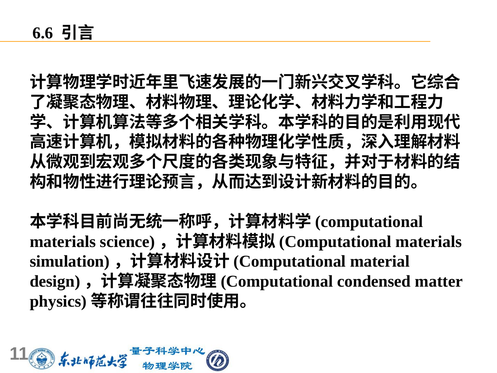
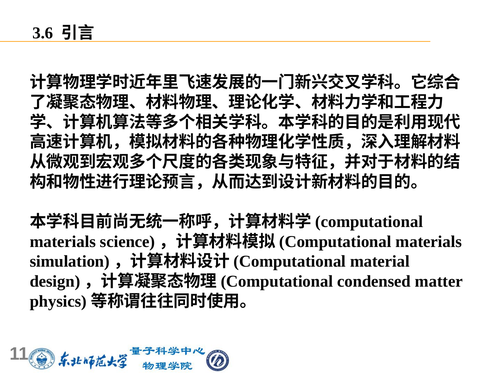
6.6: 6.6 -> 3.6
